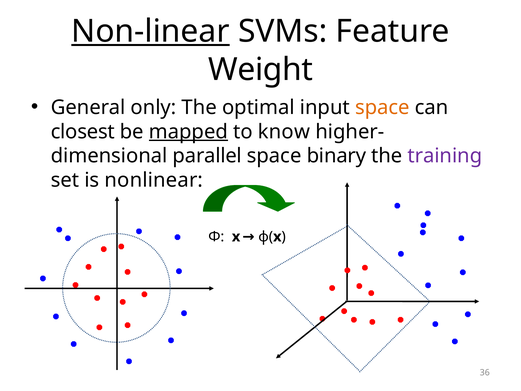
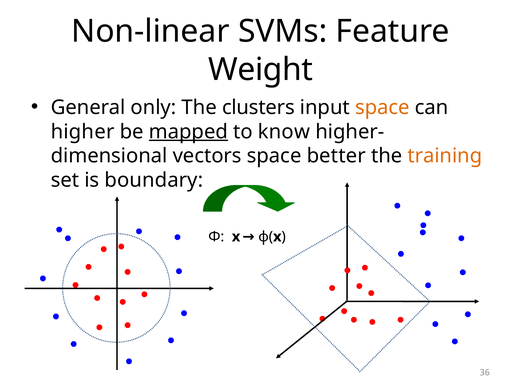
Non-linear underline: present -> none
optimal: optimal -> clusters
closest: closest -> higher
parallel: parallel -> vectors
binary: binary -> better
training colour: purple -> orange
nonlinear: nonlinear -> boundary
